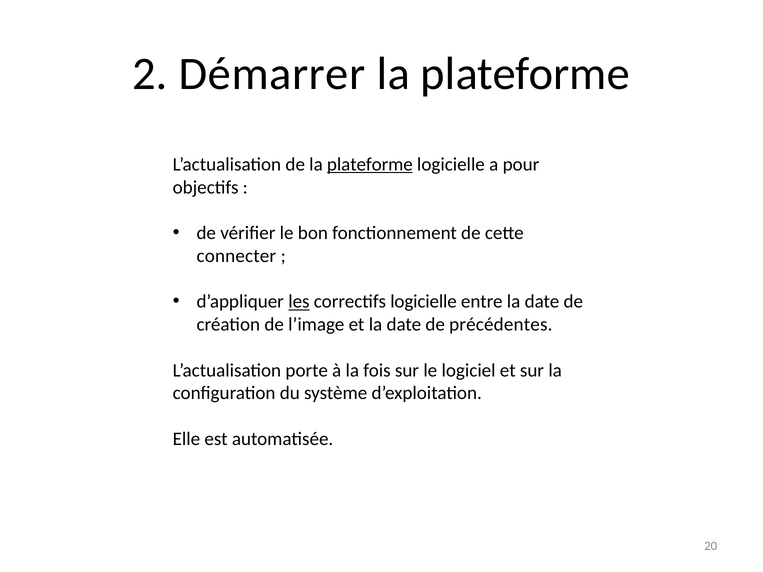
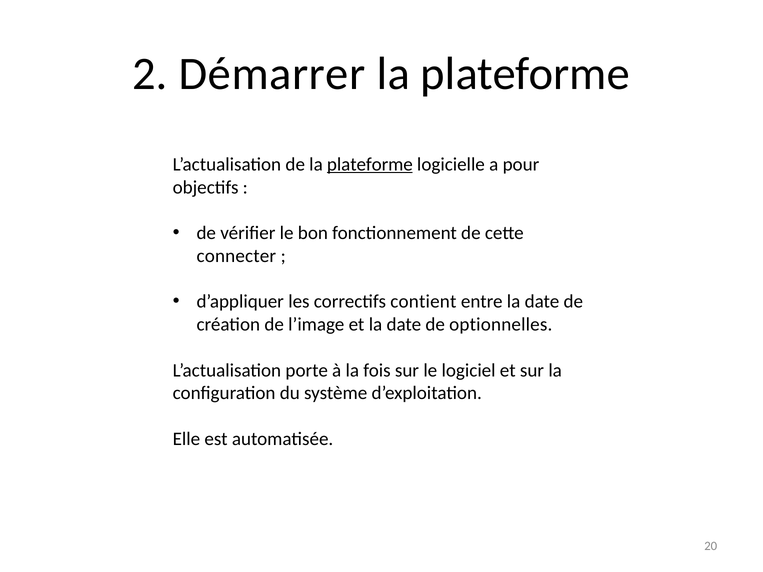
les underline: present -> none
correctifs logicielle: logicielle -> contient
précédentes: précédentes -> optionnelles
